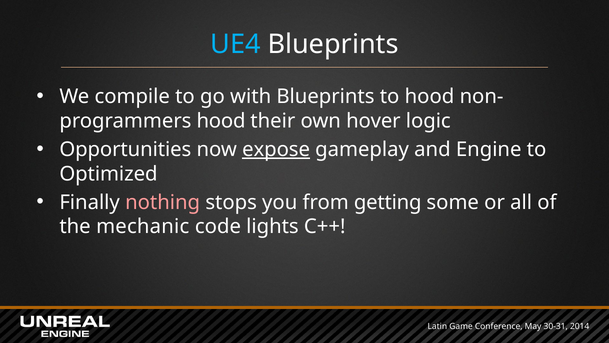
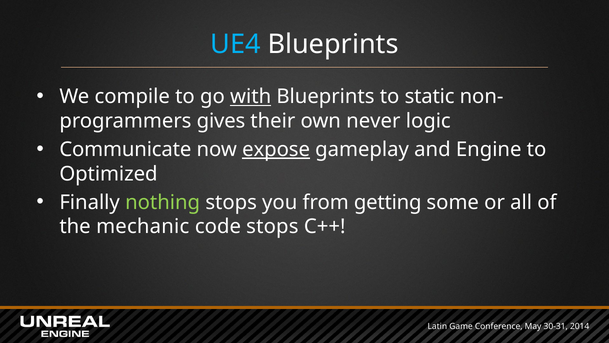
with underline: none -> present
to hood: hood -> static
programmers hood: hood -> gives
hover: hover -> never
Opportunities: Opportunities -> Communicate
nothing colour: pink -> light green
code lights: lights -> stops
